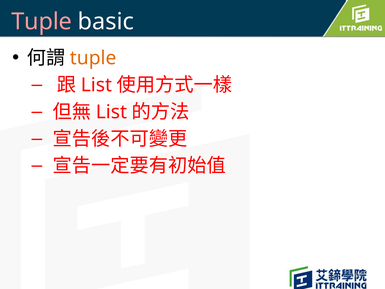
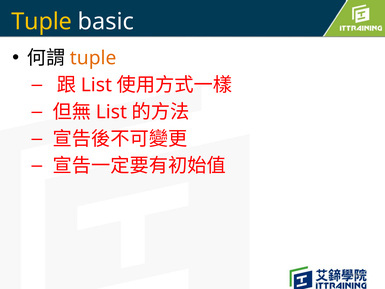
Tuple at (42, 22) colour: pink -> yellow
